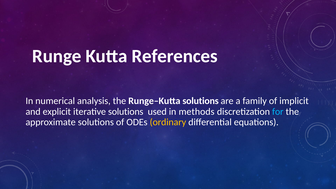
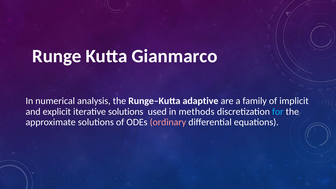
References: References -> Gianmarco
Runge–Kutta solutions: solutions -> adaptive
ordinary colour: yellow -> pink
